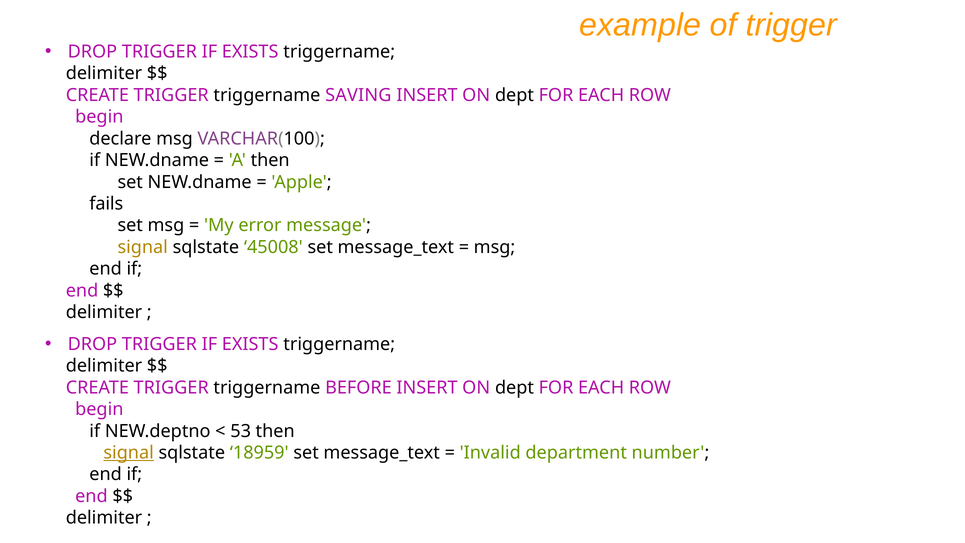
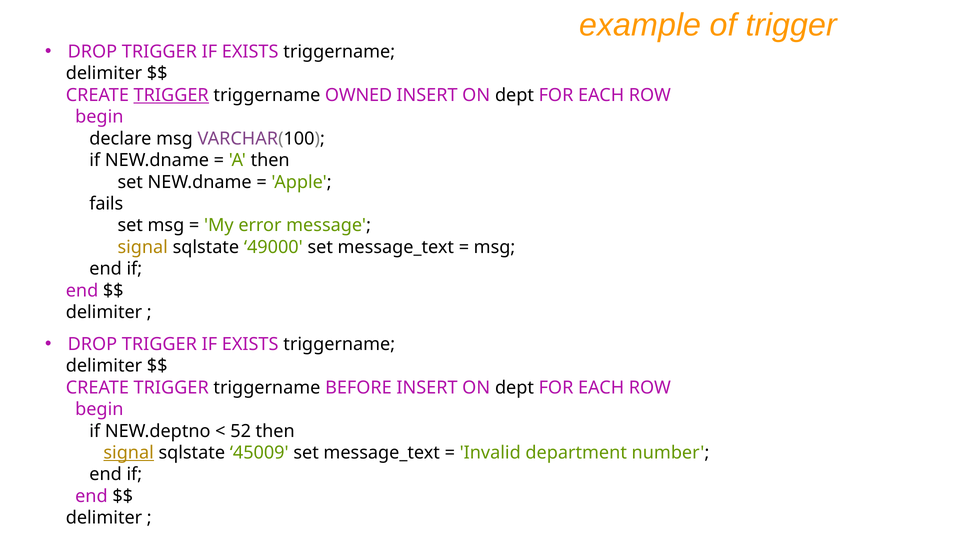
TRIGGER at (171, 95) underline: none -> present
SAVING: SAVING -> OWNED
45008: 45008 -> 49000
53: 53 -> 52
18959: 18959 -> 45009
